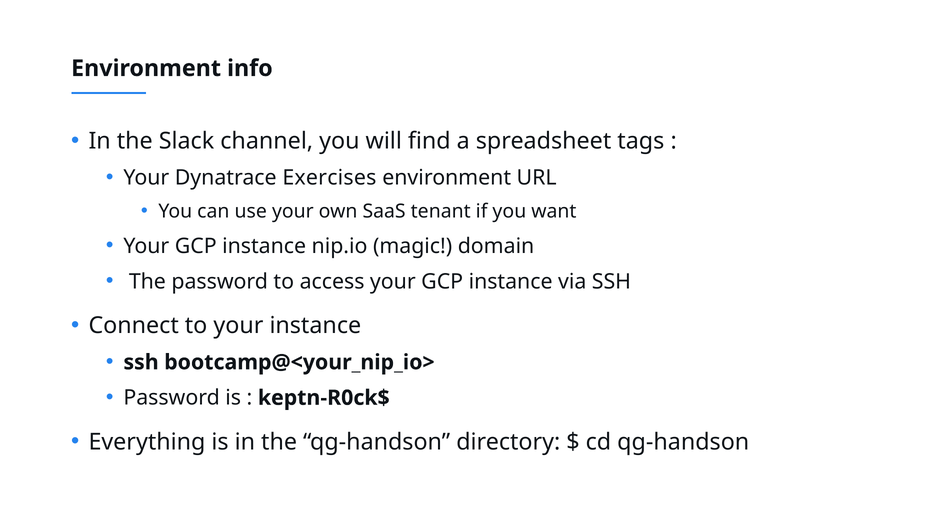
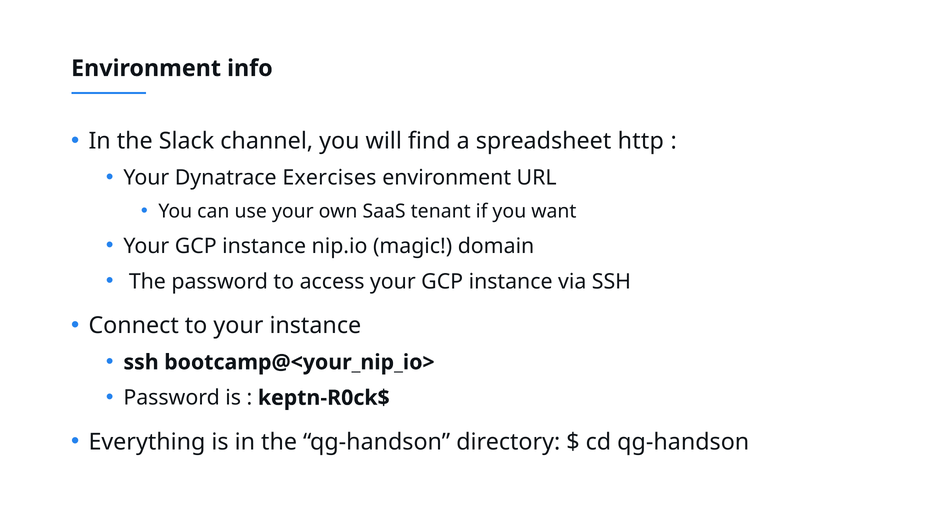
tags: tags -> http
